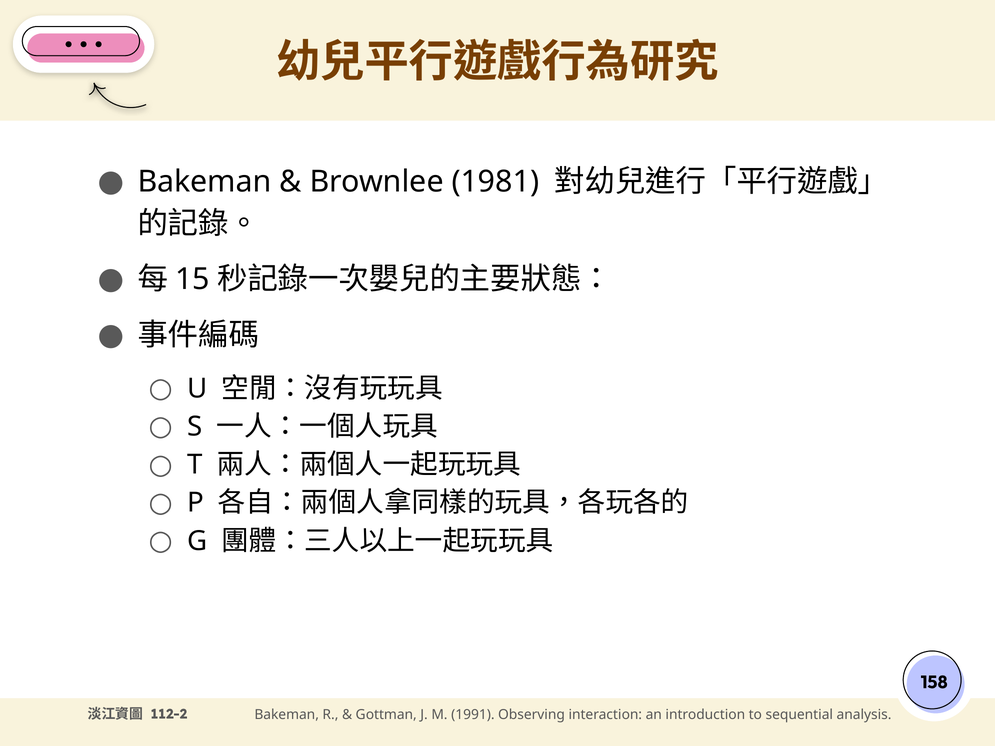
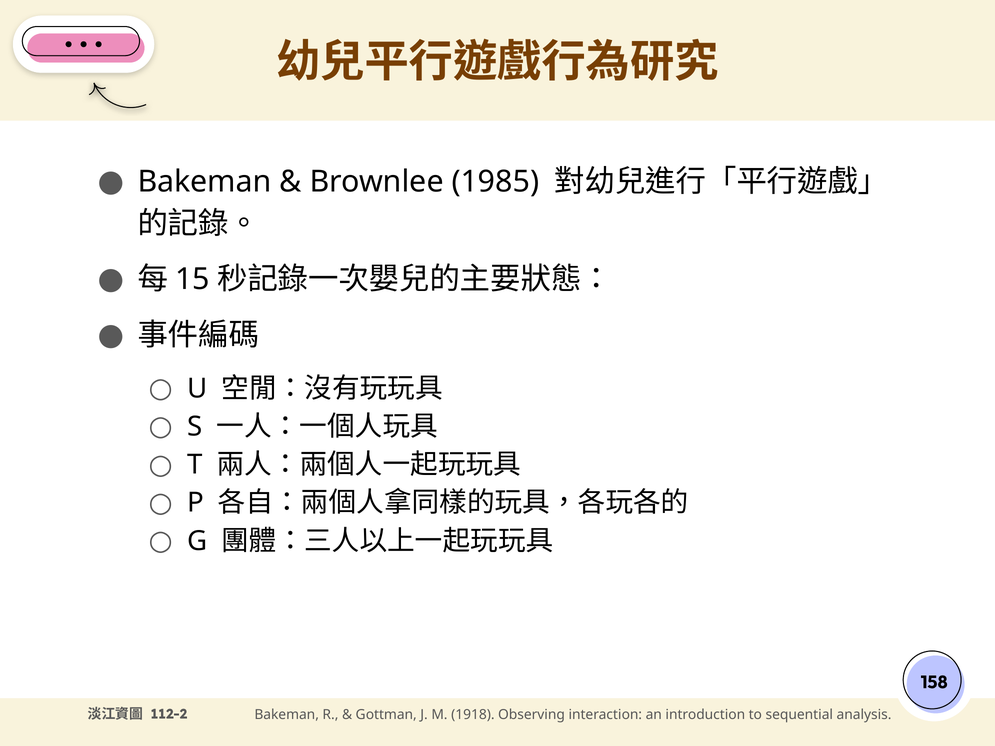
1981: 1981 -> 1985
1991: 1991 -> 1918
